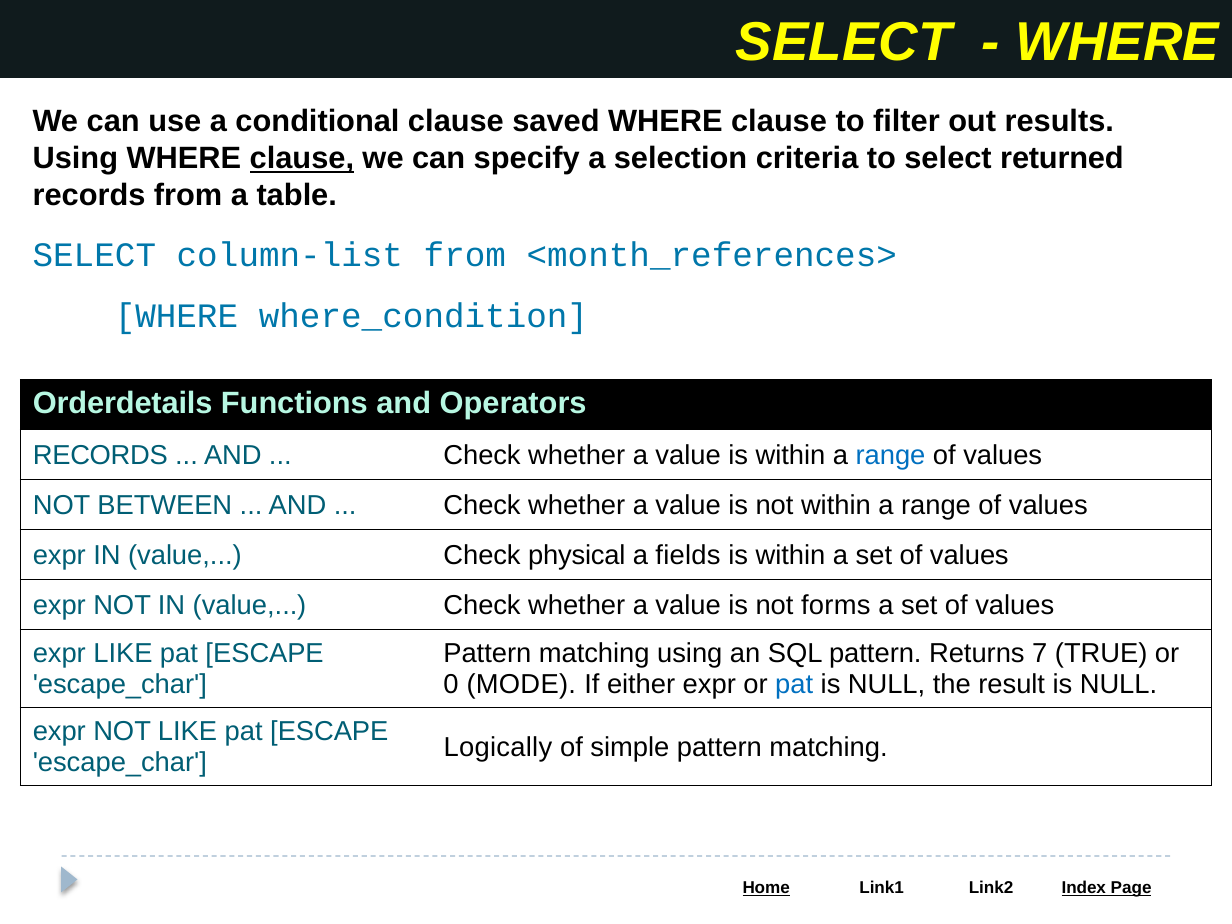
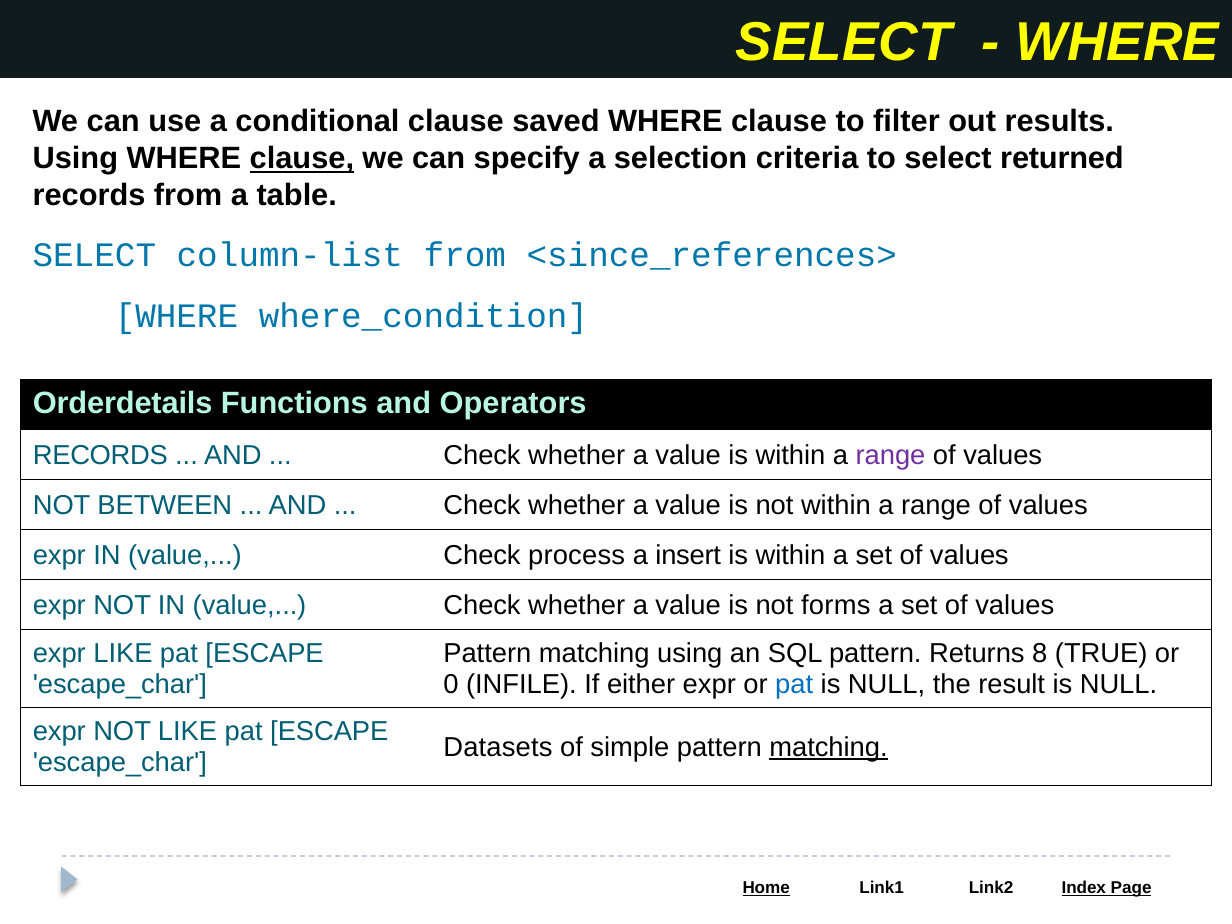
<month_references>: <month_references> -> <since_references>
range at (891, 455) colour: blue -> purple
physical: physical -> process
fields: fields -> insert
7: 7 -> 8
MODE: MODE -> INFILE
Logically: Logically -> Datasets
matching at (829, 747) underline: none -> present
